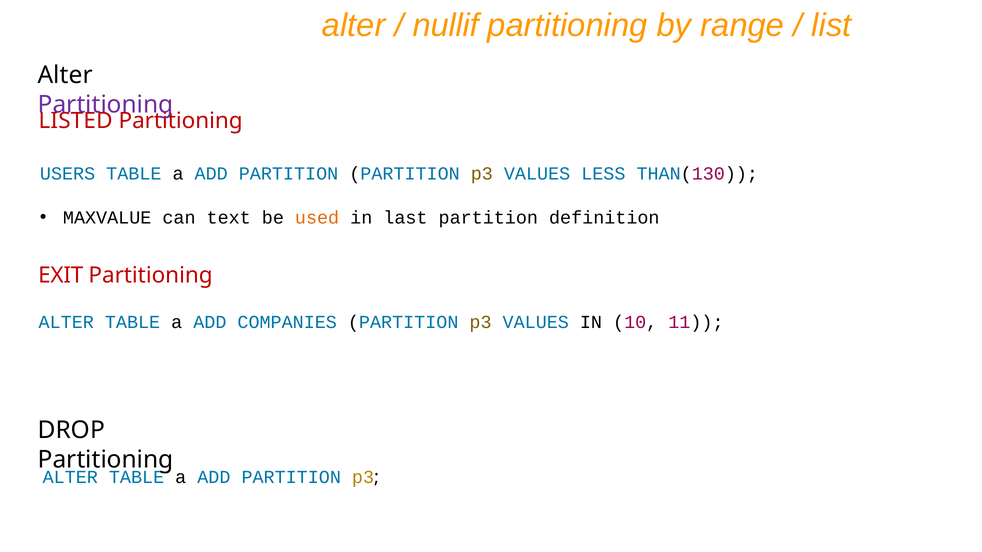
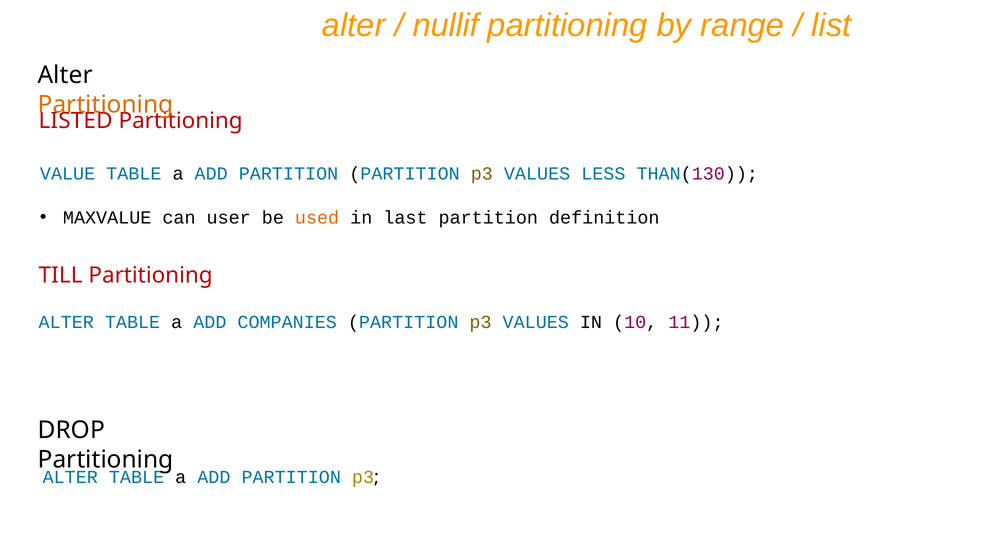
Partitioning at (106, 105) colour: purple -> orange
USERS: USERS -> VALUE
text: text -> user
EXIT: EXIT -> TILL
